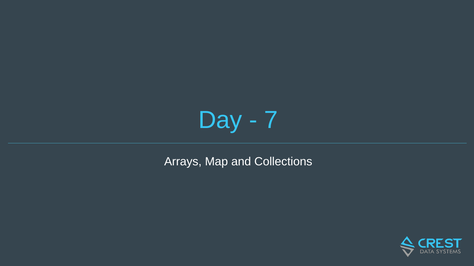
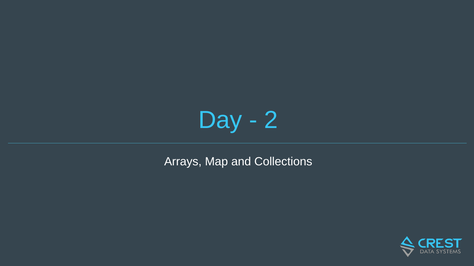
7: 7 -> 2
